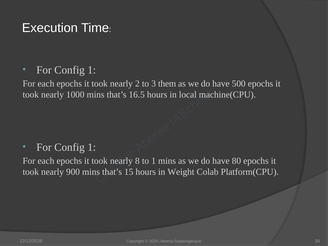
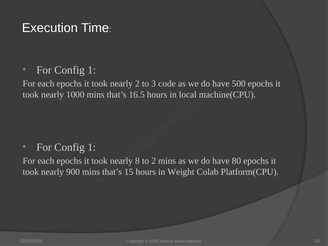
them: them -> code
to 1: 1 -> 2
